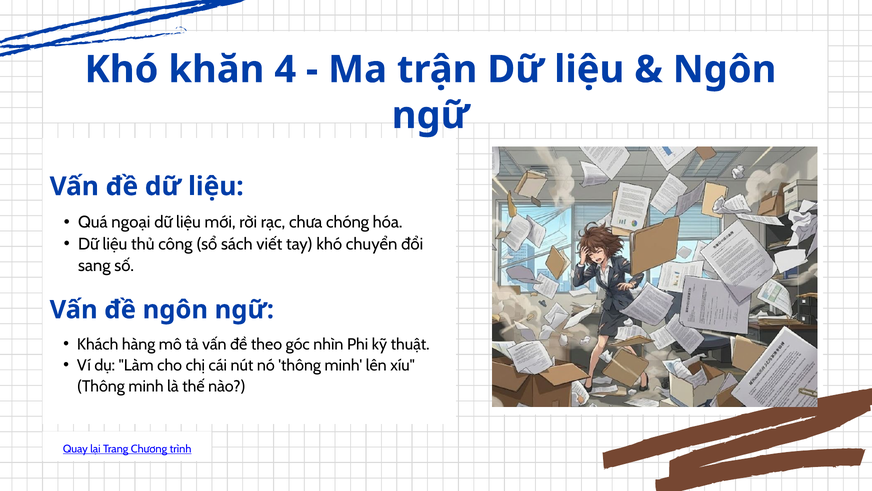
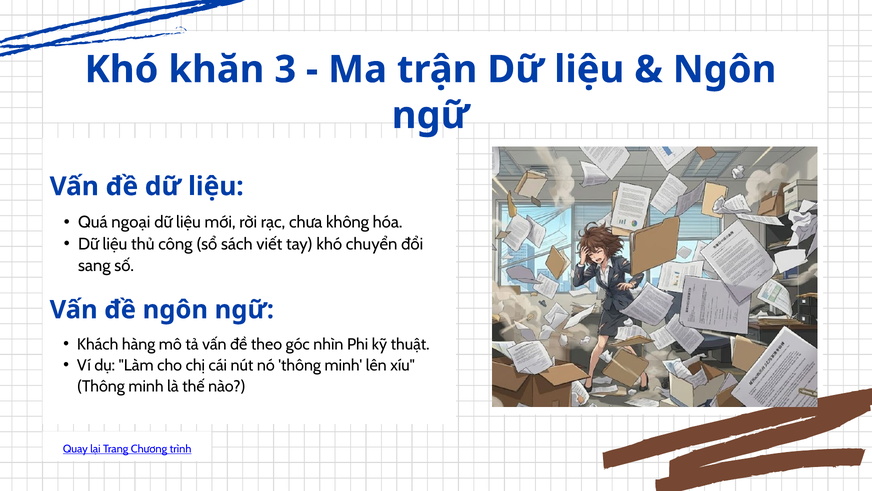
4: 4 -> 3
chóng: chóng -> không
